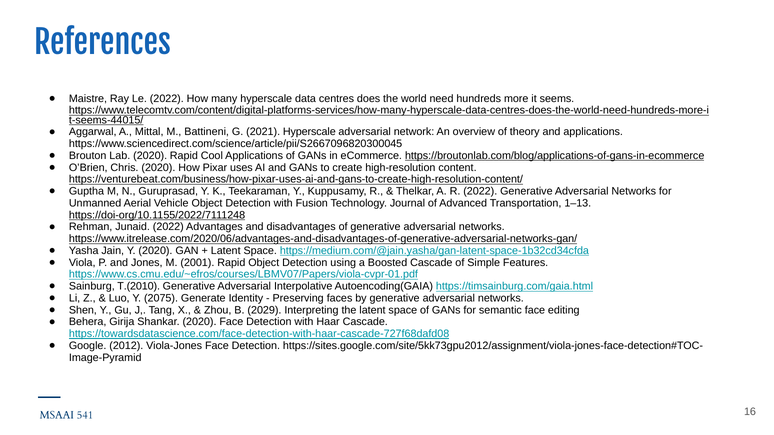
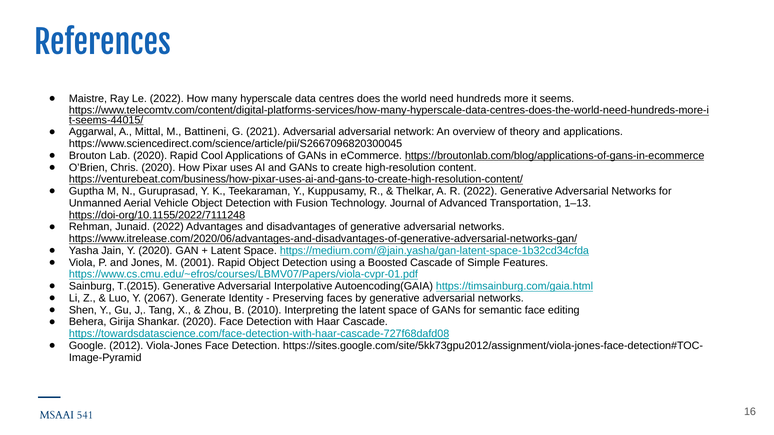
2021 Hyperscale: Hyperscale -> Adversarial
T.(2010: T.(2010 -> T.(2015
2075: 2075 -> 2067
2029: 2029 -> 2010
